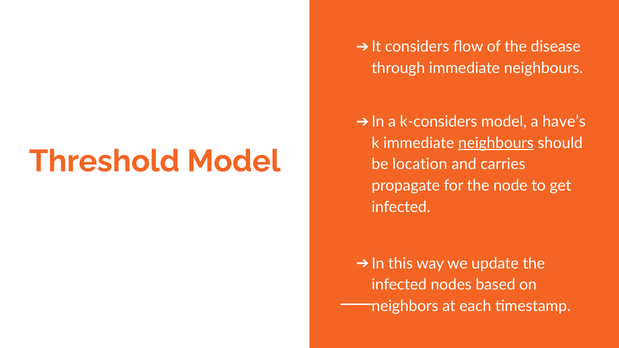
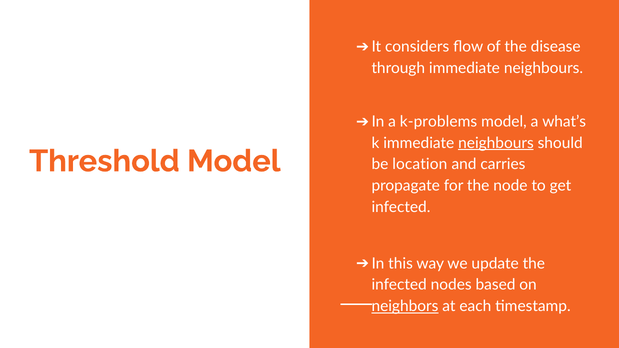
k-considers: k-considers -> k-problems
have’s: have’s -> what’s
neighbors underline: none -> present
